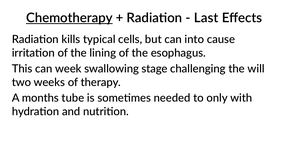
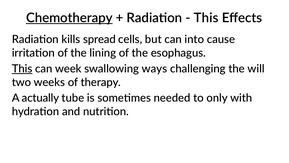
Last at (206, 18): Last -> This
typical: typical -> spread
This at (22, 69) underline: none -> present
stage: stage -> ways
months: months -> actually
